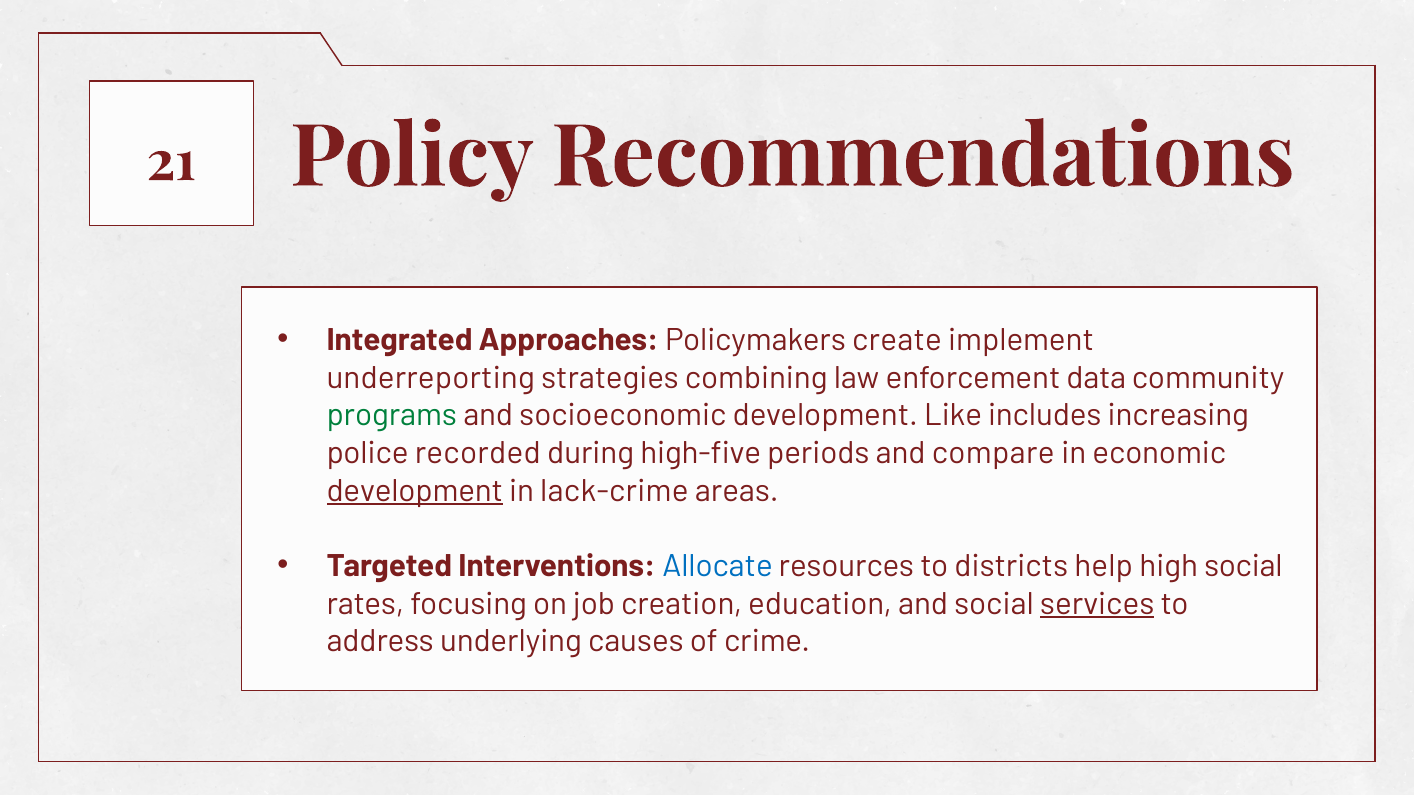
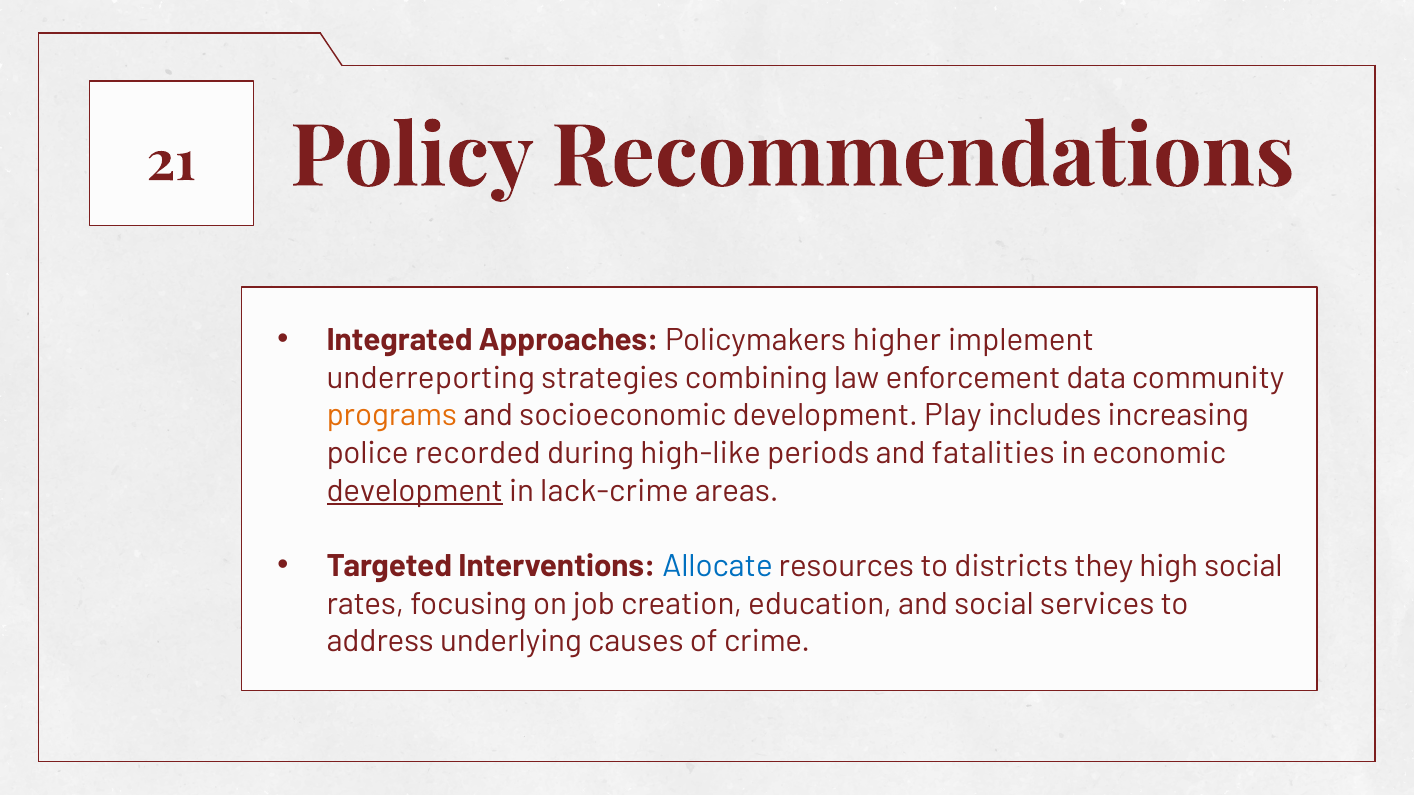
create: create -> higher
programs colour: green -> orange
Like: Like -> Play
high-five: high-five -> high-like
compare: compare -> fatalities
help: help -> they
services underline: present -> none
